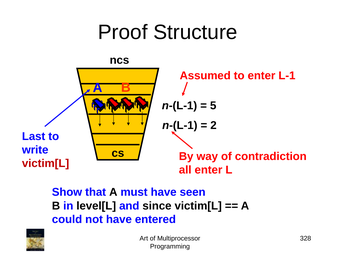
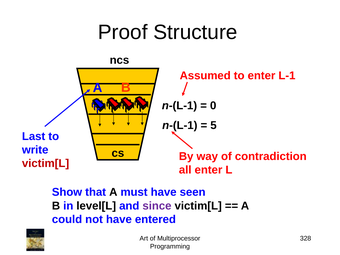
5: 5 -> 0
2: 2 -> 5
since colour: black -> purple
